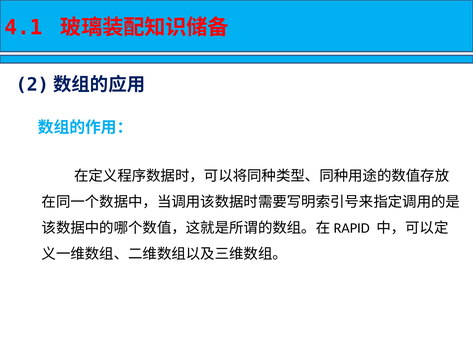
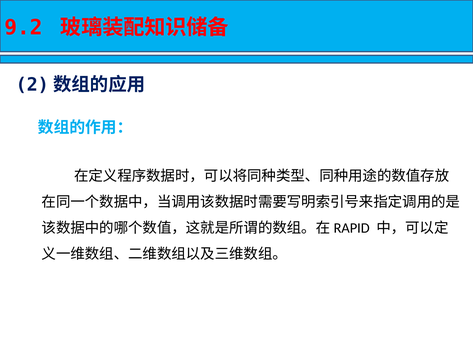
4.1: 4.1 -> 9.2
